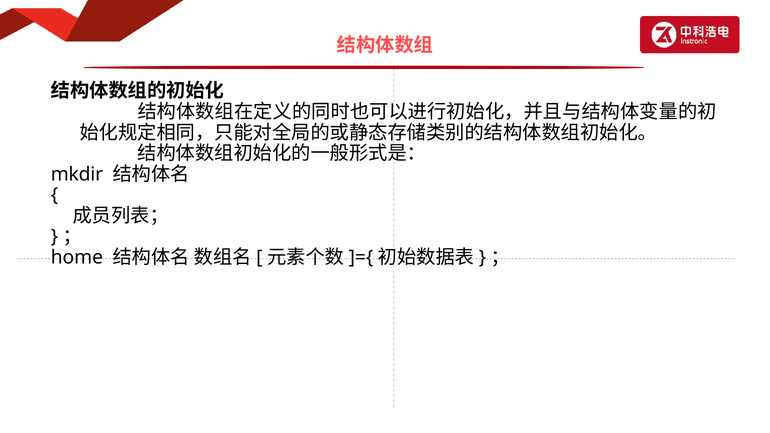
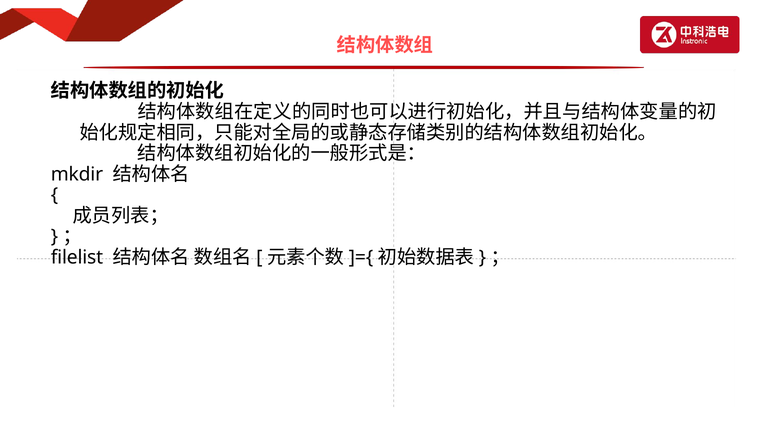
home: home -> filelist
